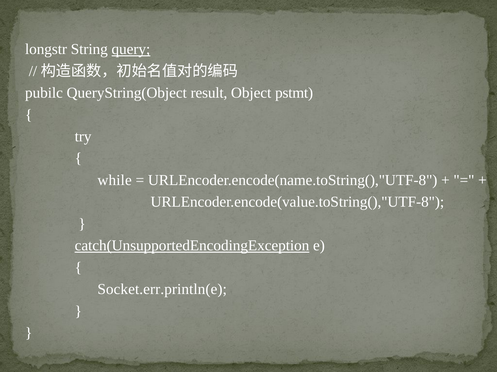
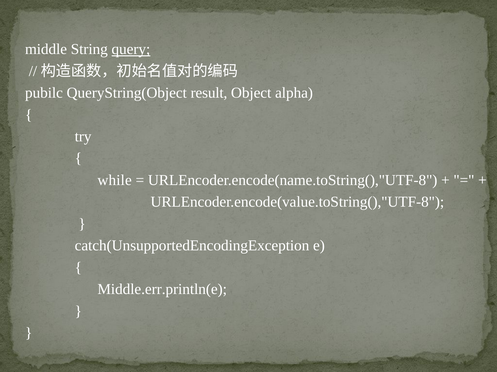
longstr: longstr -> middle
pstmt: pstmt -> alpha
catch(UnsupportedEncodingException underline: present -> none
Socket.err.println(e: Socket.err.println(e -> Middle.err.println(e
